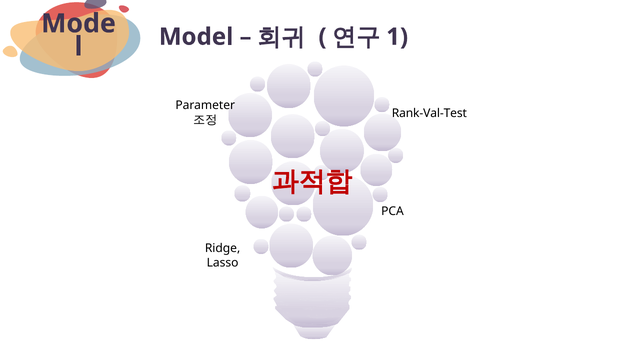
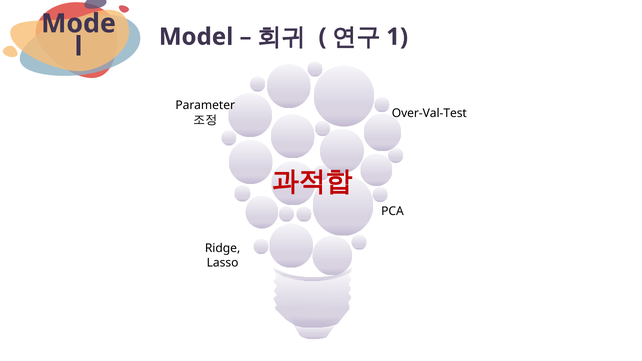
Rank-Val-Test: Rank-Val-Test -> Over-Val-Test
